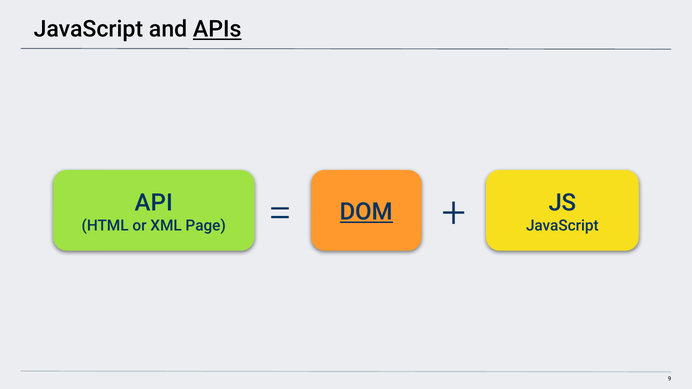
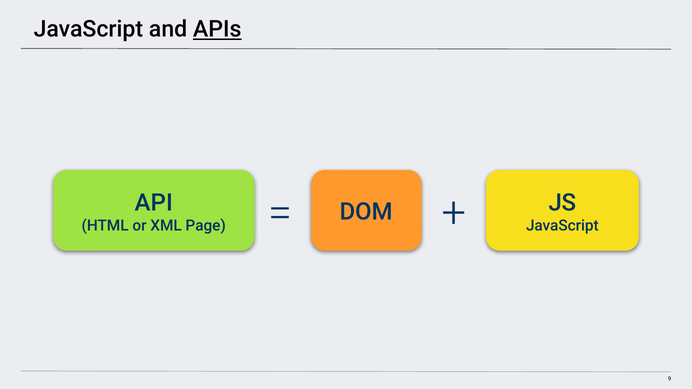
DOM underline: present -> none
